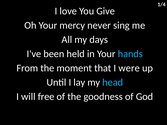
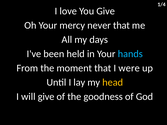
never sing: sing -> that
head colour: light blue -> yellow
will free: free -> give
